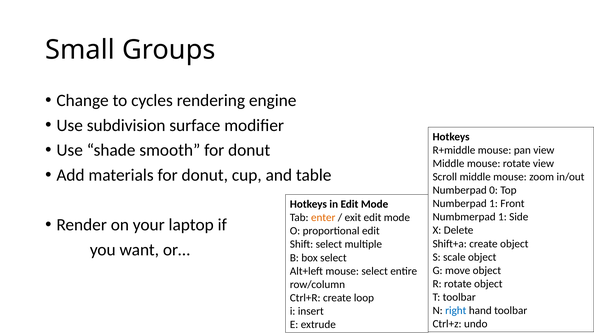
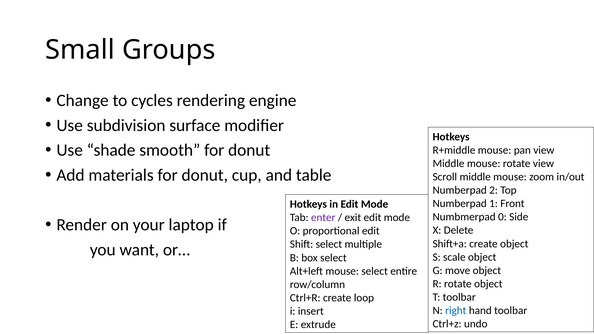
0: 0 -> 2
Numbmerpad 1: 1 -> 0
enter colour: orange -> purple
